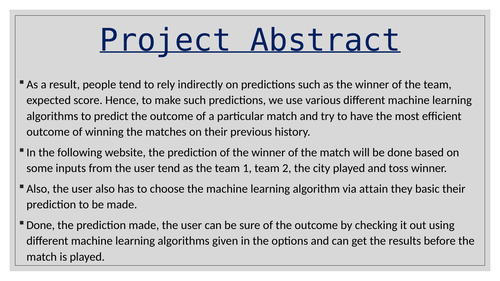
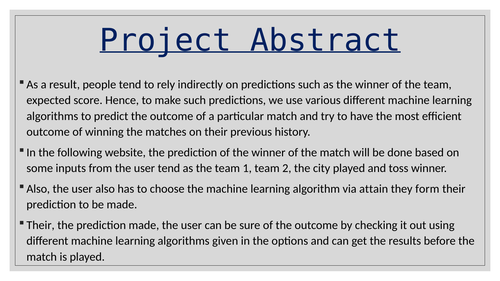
basic: basic -> form
Done at (41, 225): Done -> Their
